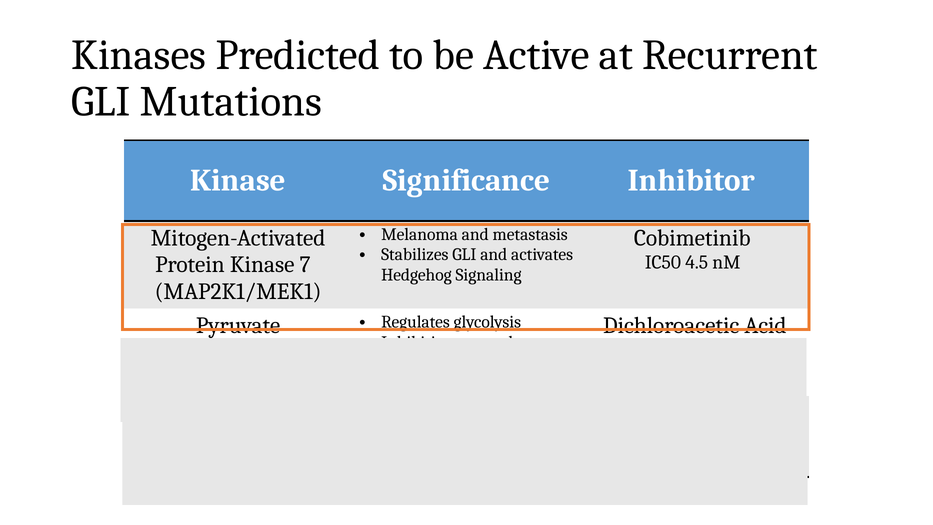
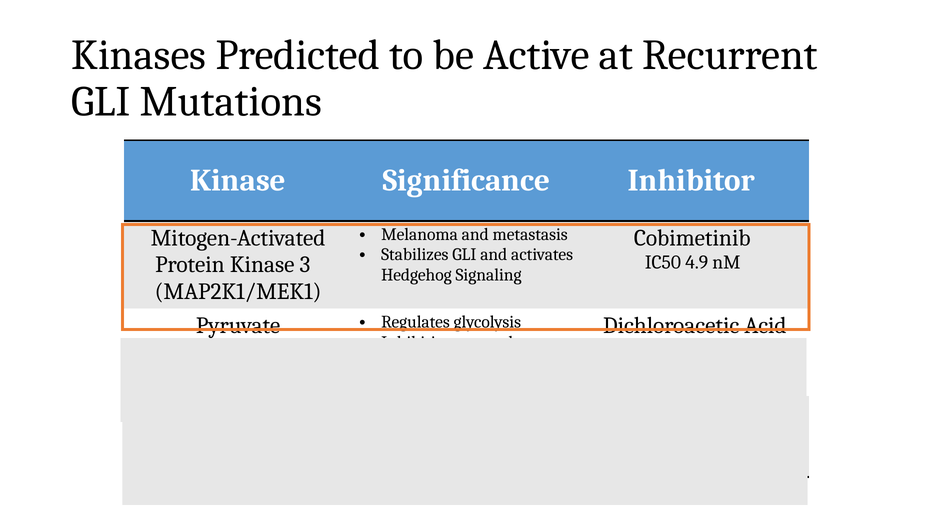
4.5: 4.5 -> 4.9
7: 7 -> 3
